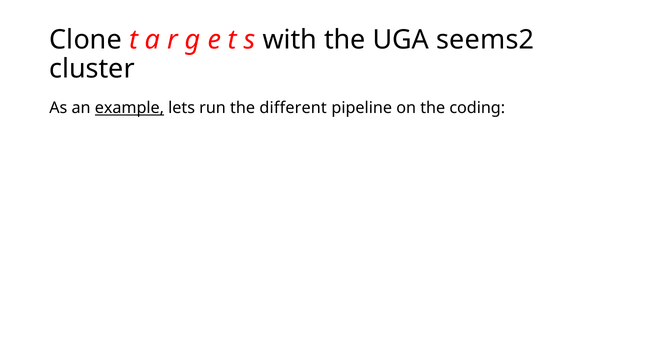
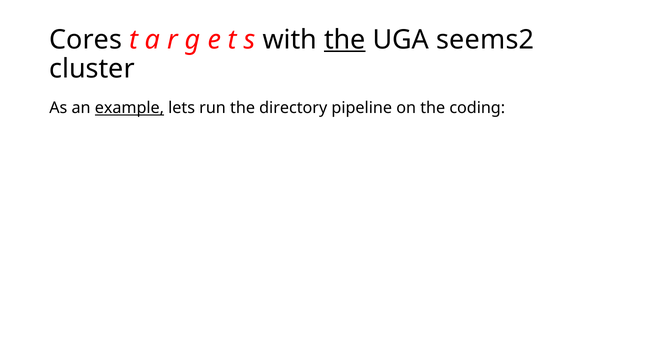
Clone: Clone -> Cores
the at (345, 40) underline: none -> present
different: different -> directory
